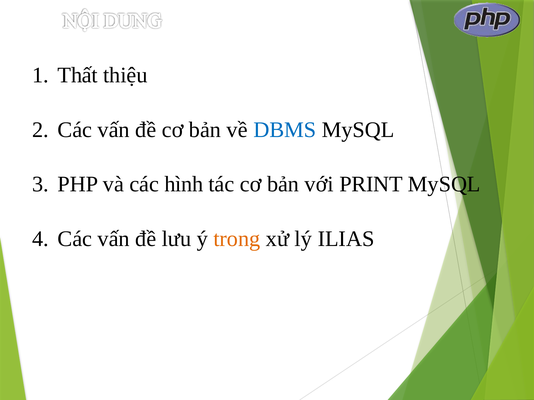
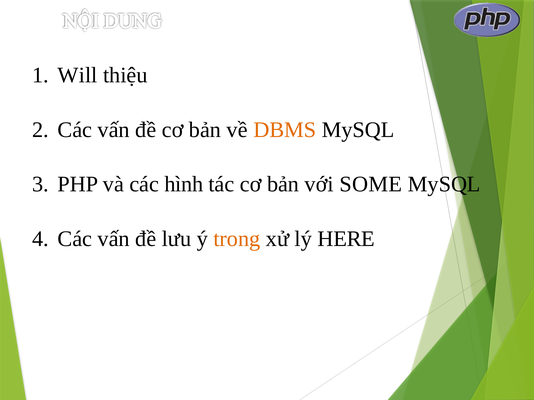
Thất: Thất -> Will
DBMS colour: blue -> orange
PRINT: PRINT -> SOME
ILIAS: ILIAS -> HERE
